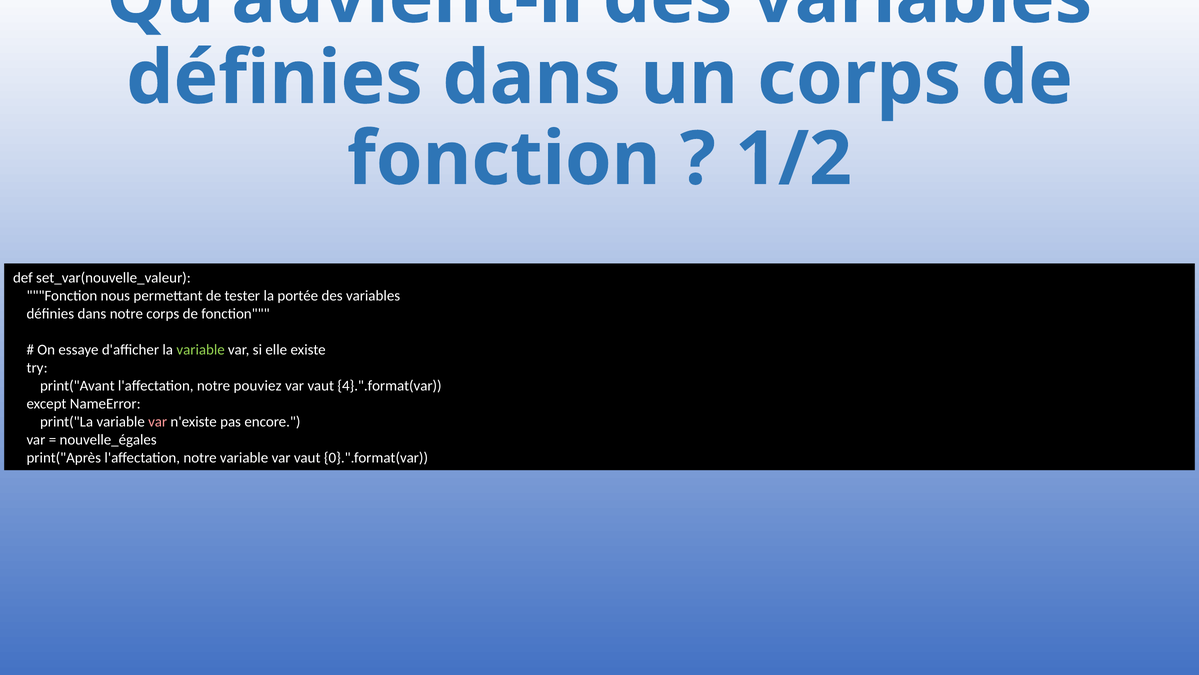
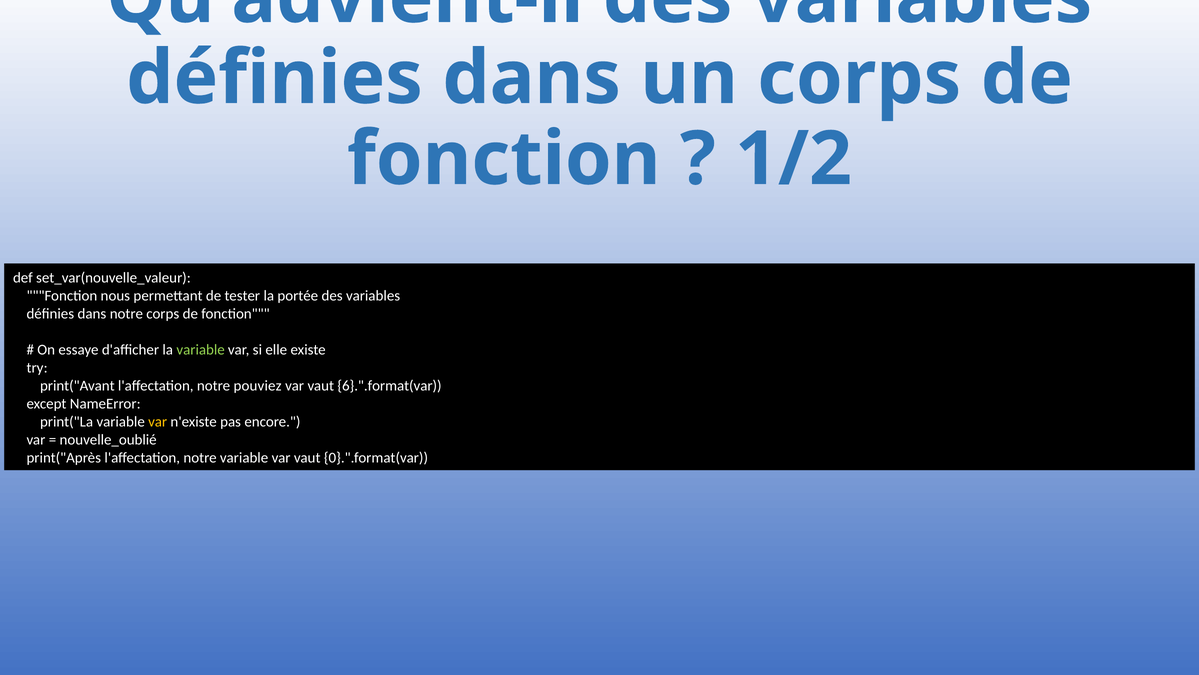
4}.".format(var: 4}.".format(var -> 6}.".format(var
var at (158, 422) colour: pink -> yellow
nouvelle_égales: nouvelle_égales -> nouvelle_oublié
